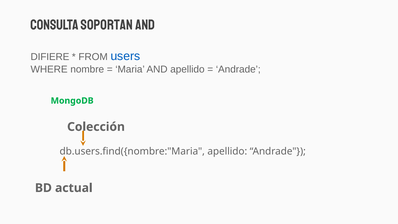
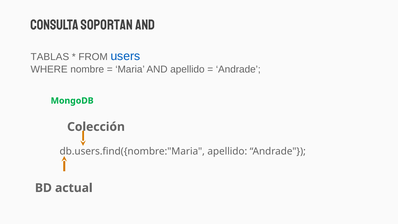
DIFIERE: DIFIERE -> TABLAS
